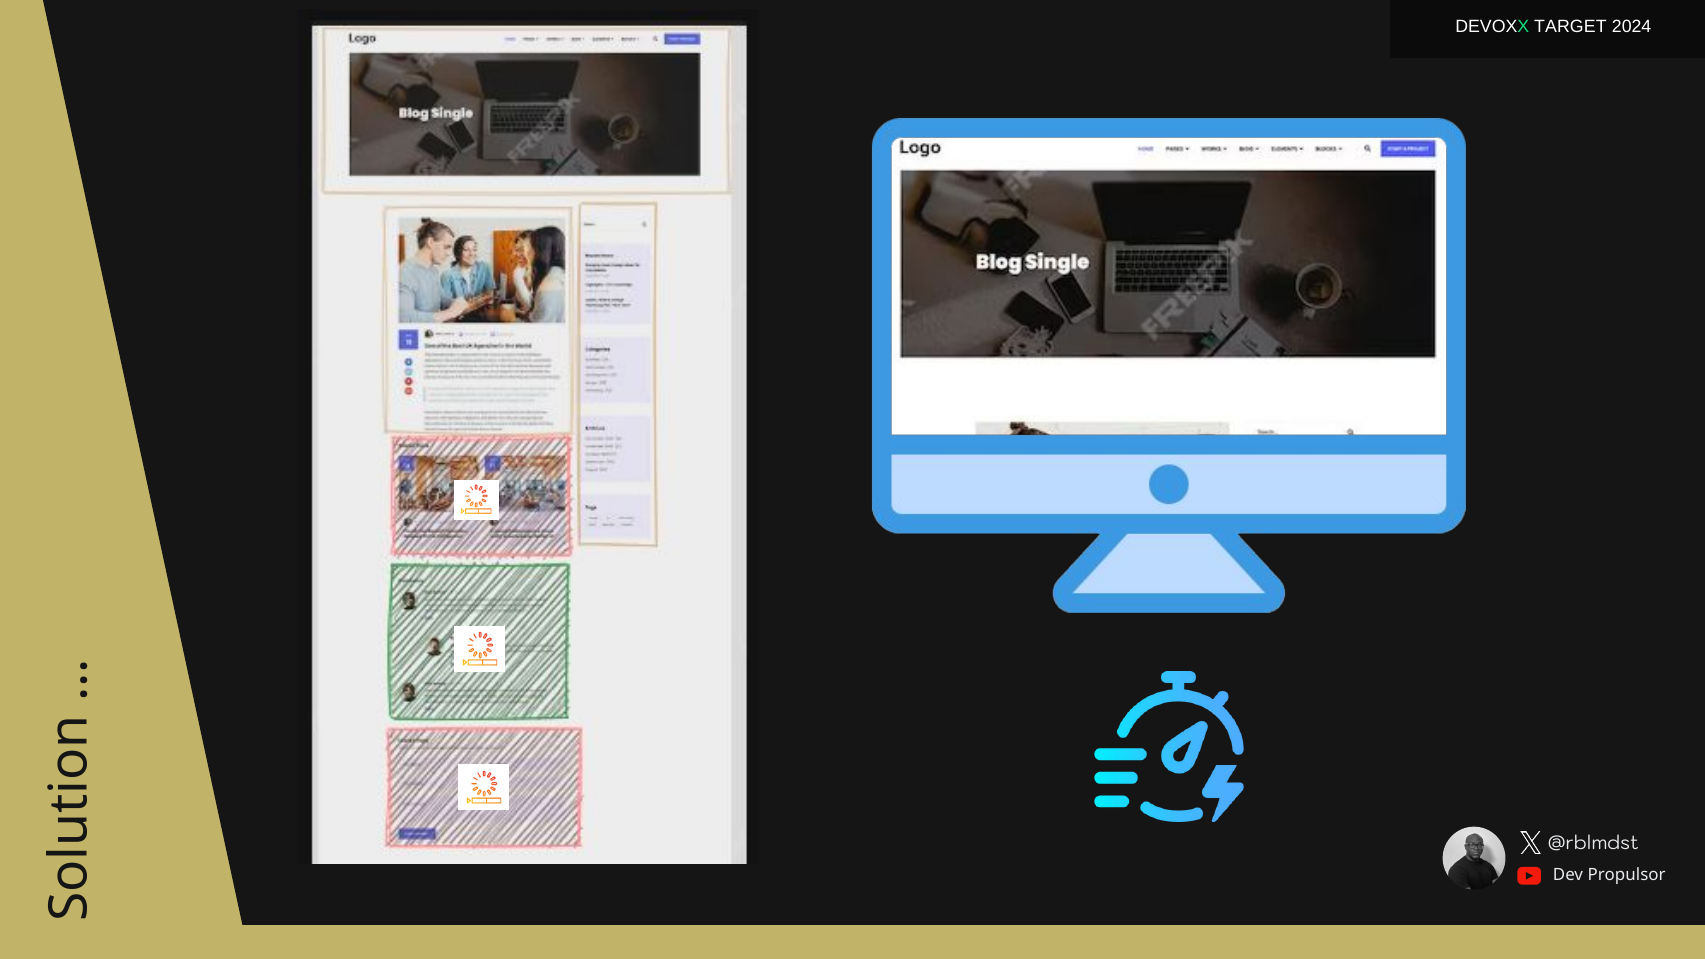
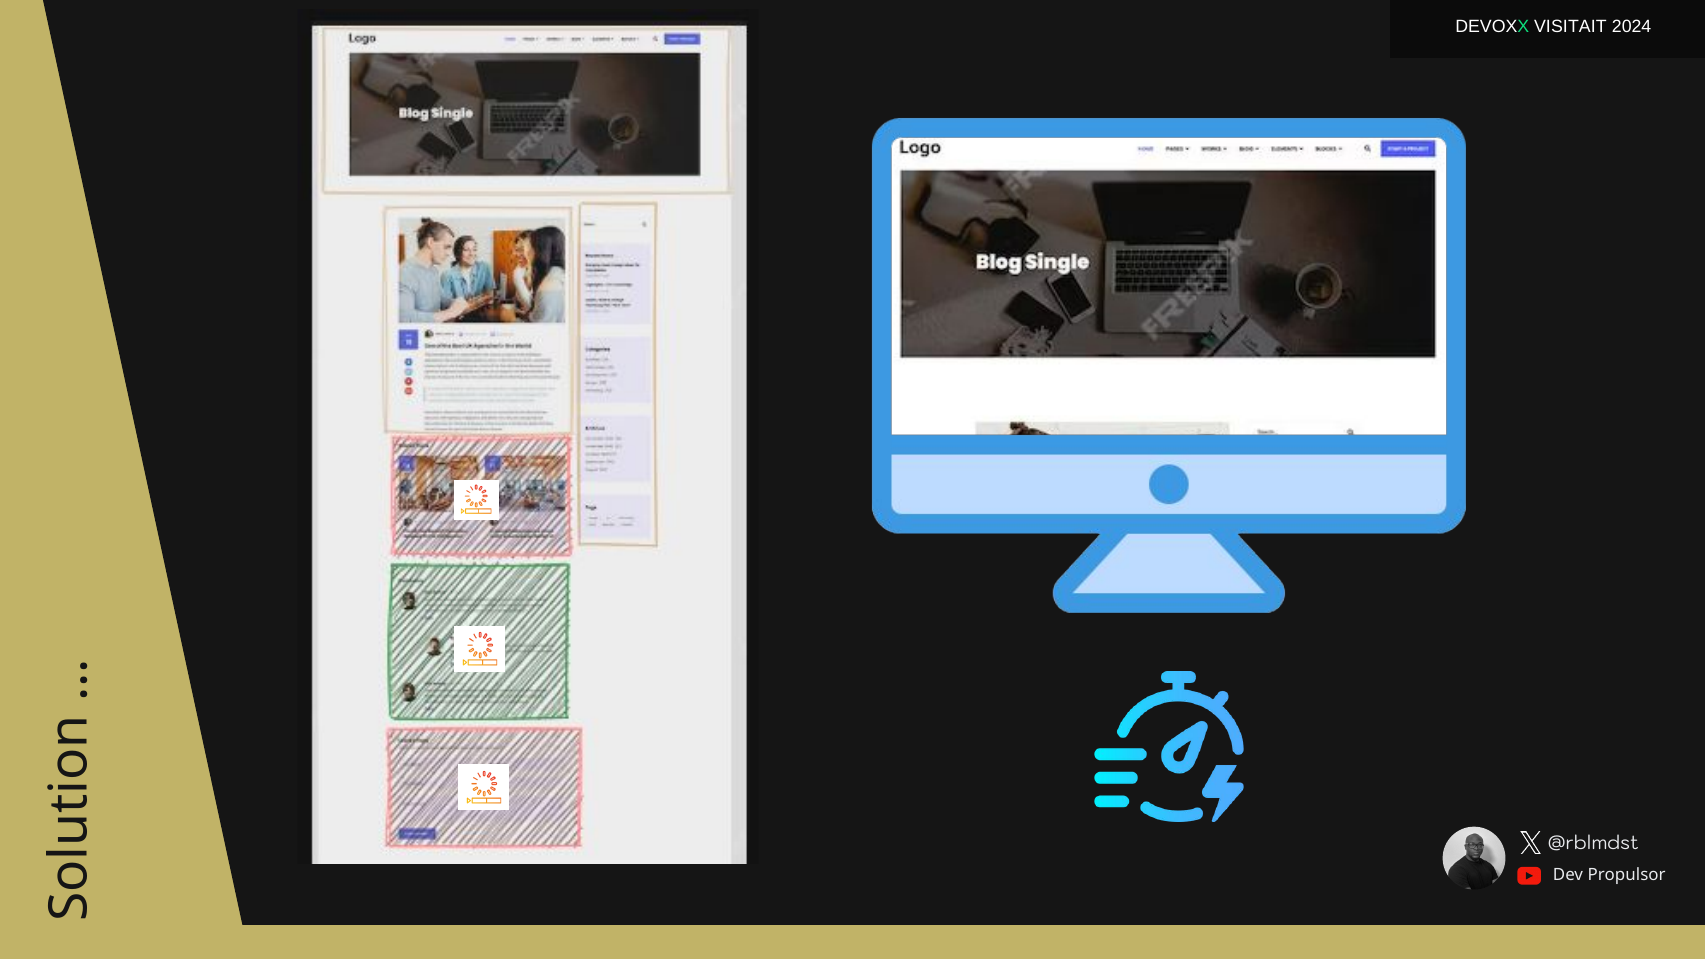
TARGET: TARGET -> VISITAIT
